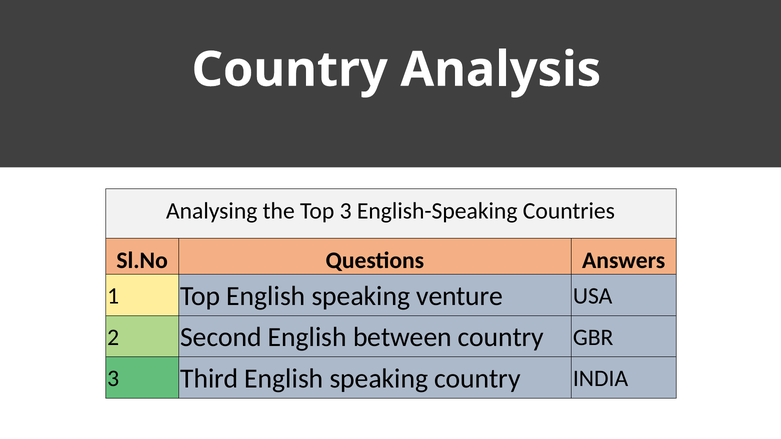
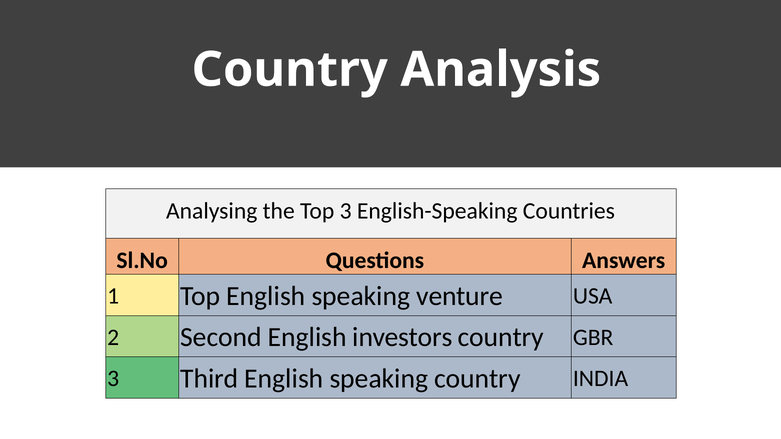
between: between -> investors
